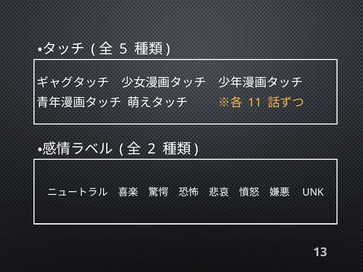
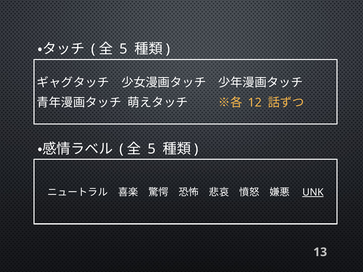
11: 11 -> 12
2 at (152, 149): 2 -> 5
UNK underline: none -> present
